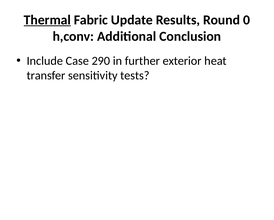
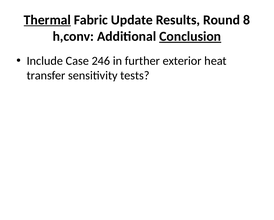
0: 0 -> 8
Conclusion underline: none -> present
290: 290 -> 246
